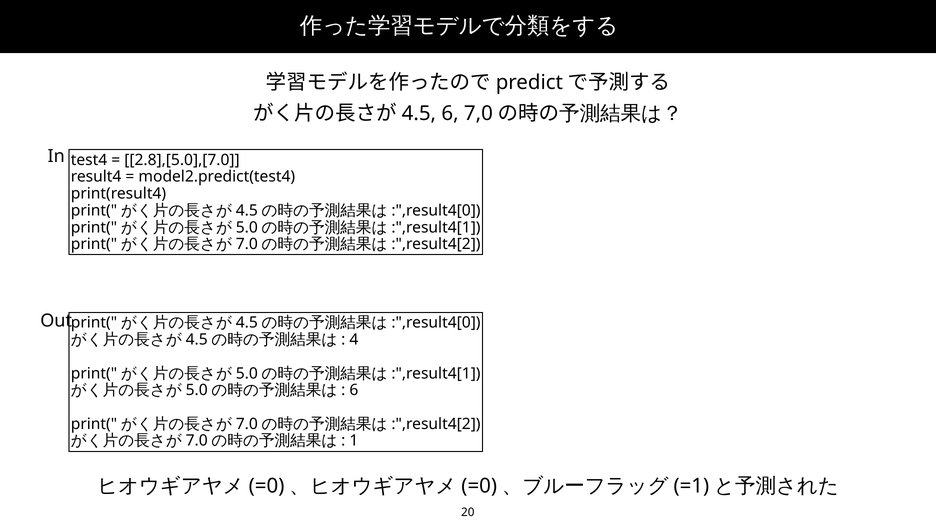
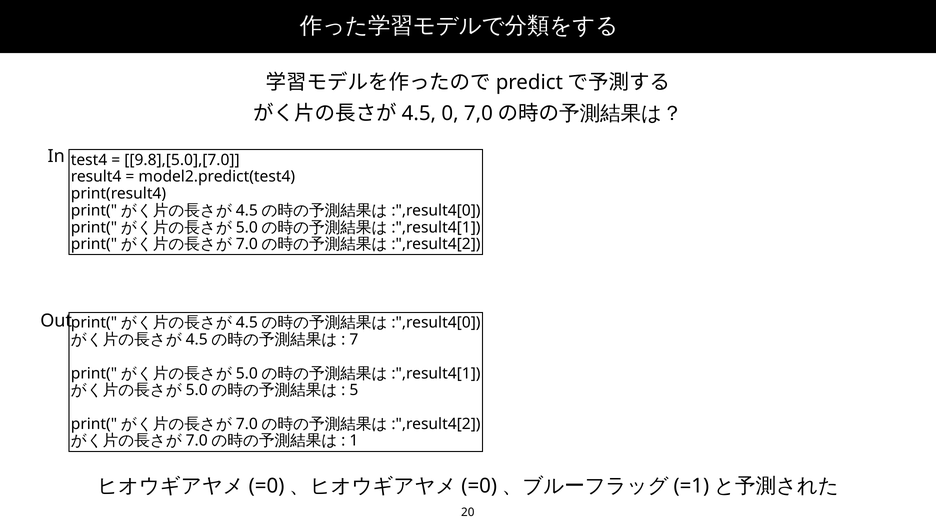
6 at (450, 113): 6 -> 0
2.8],[5.0],[7.0: 2.8],[5.0],[7.0 -> 9.8],[5.0],[7.0
4: 4 -> 7
6 at (354, 390): 6 -> 5
